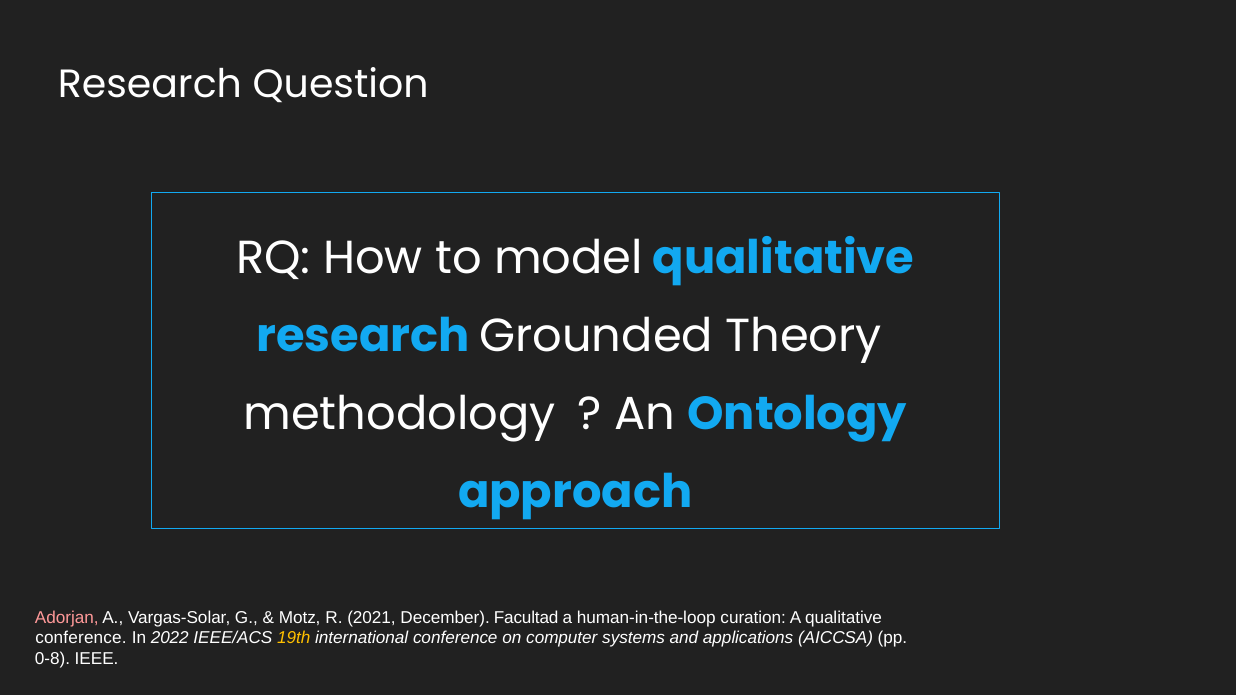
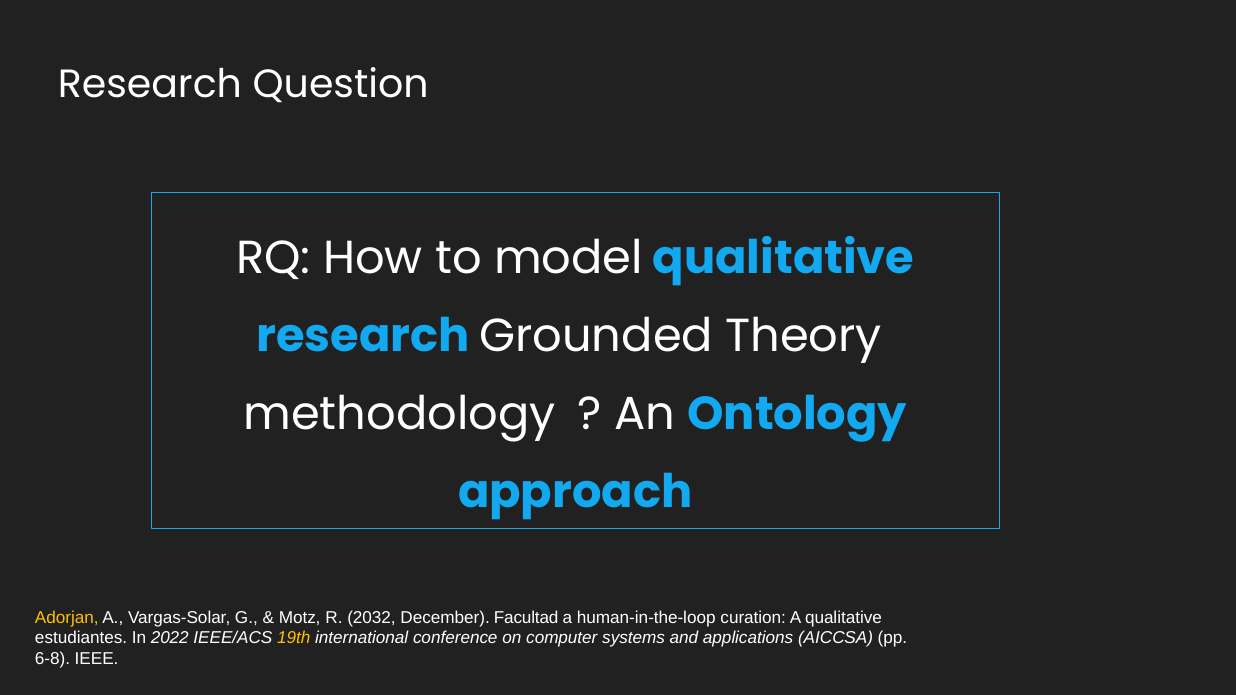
Adorjan colour: pink -> yellow
2021: 2021 -> 2032
conference at (81, 639): conference -> estudiantes
0-8: 0-8 -> 6-8
